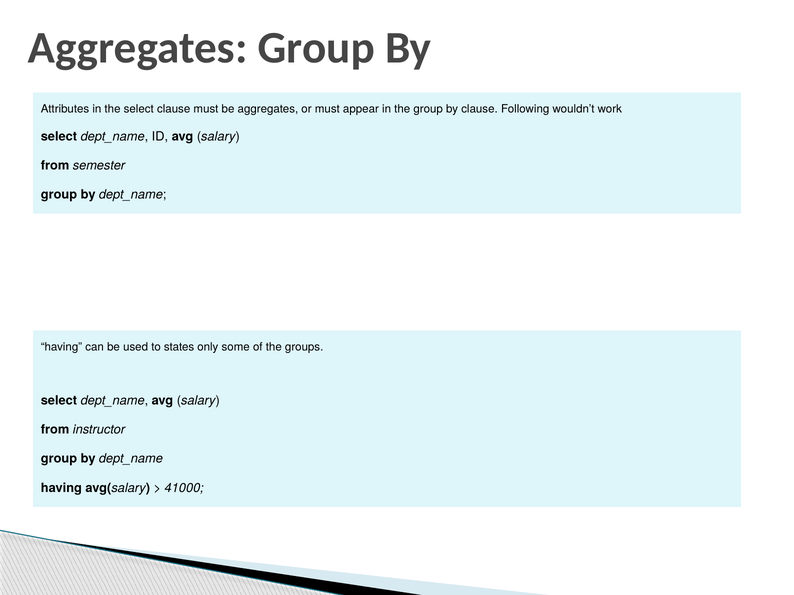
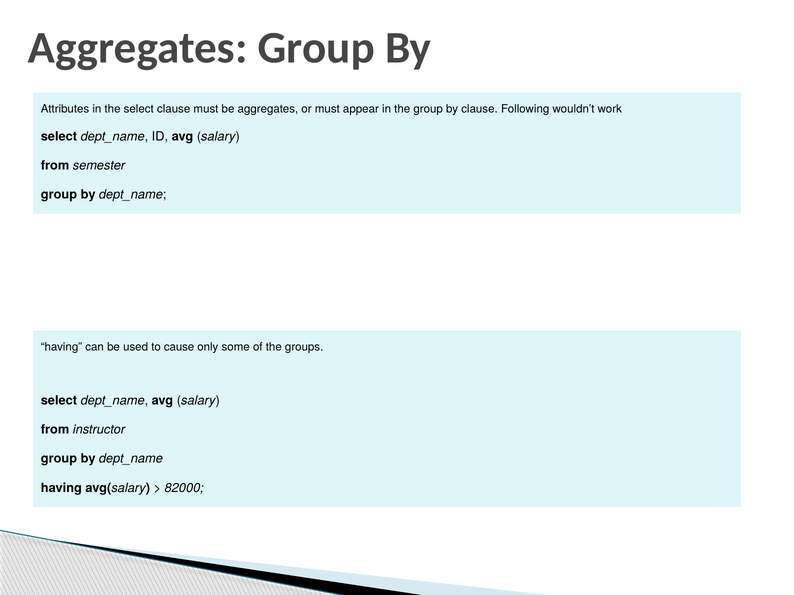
states: states -> cause
41000: 41000 -> 82000
